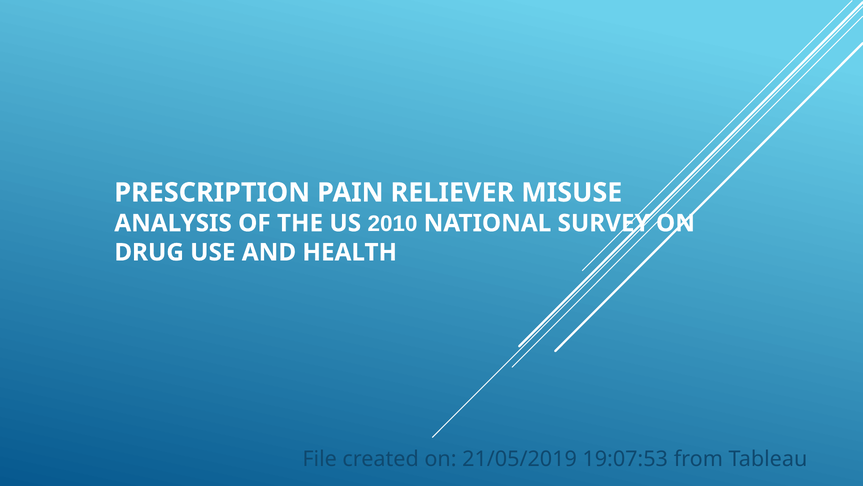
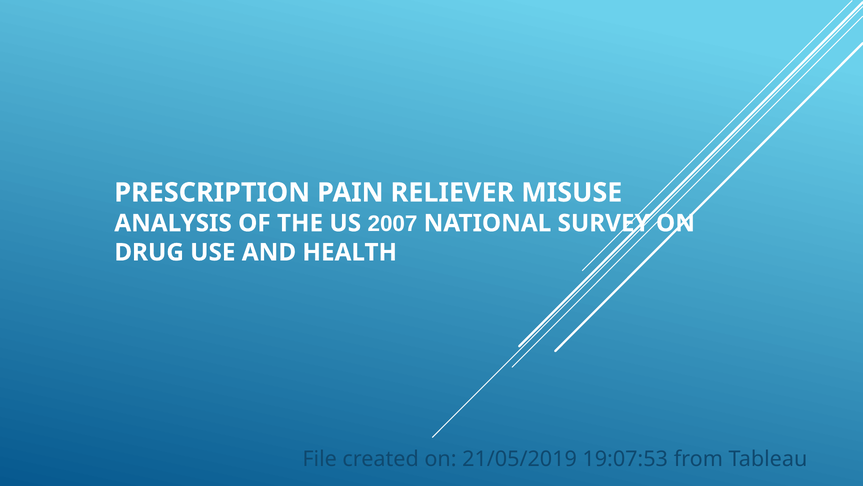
2010: 2010 -> 2007
